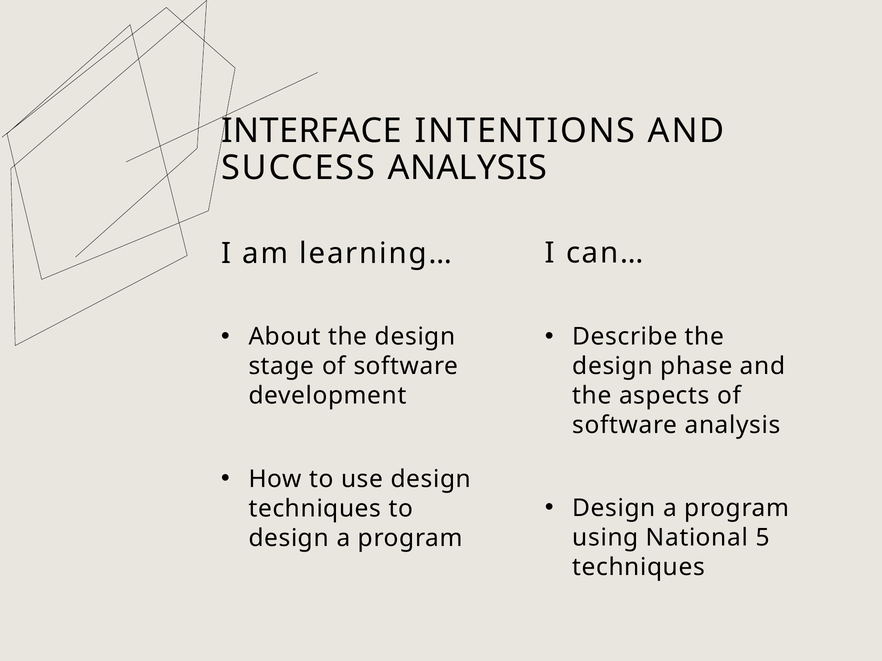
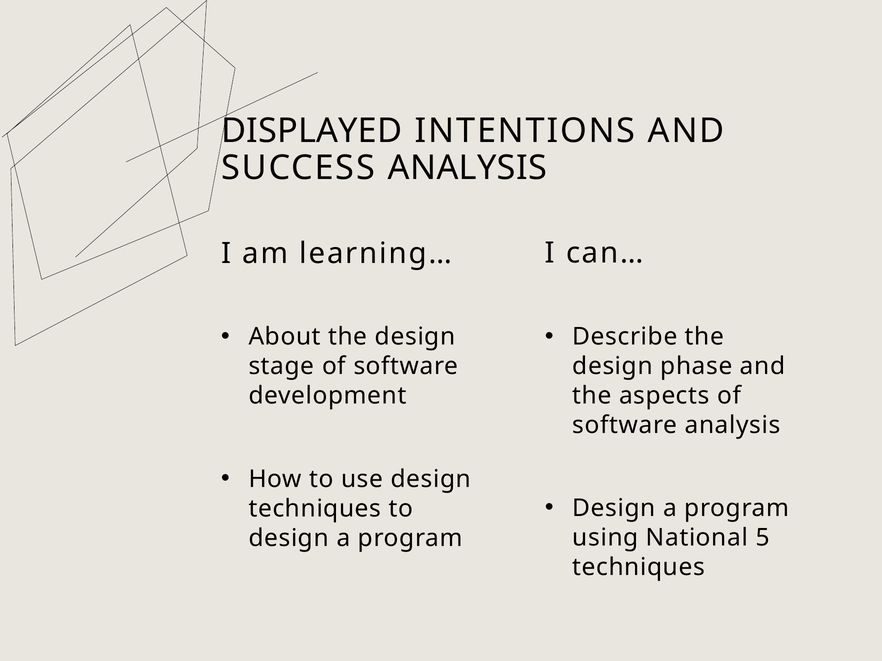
INTERFACE: INTERFACE -> DISPLAYED
